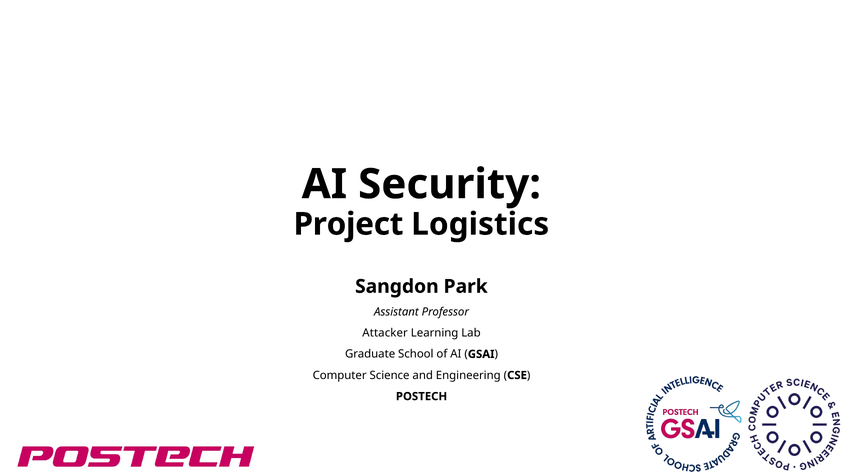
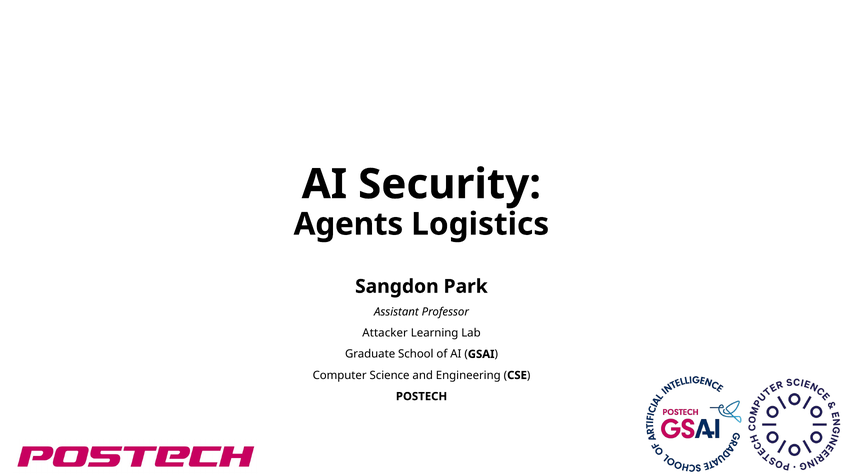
Project: Project -> Agents
